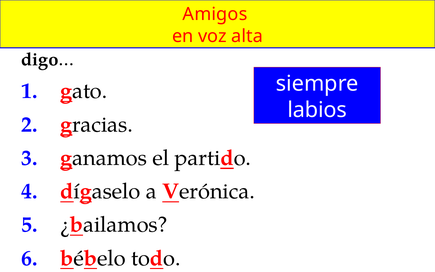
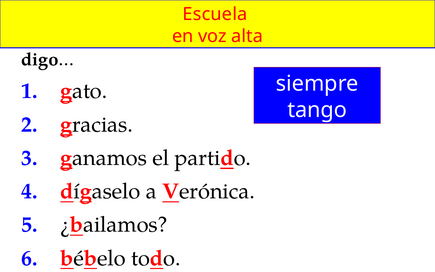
Amigos: Amigos -> Escuela
labios: labios -> tango
